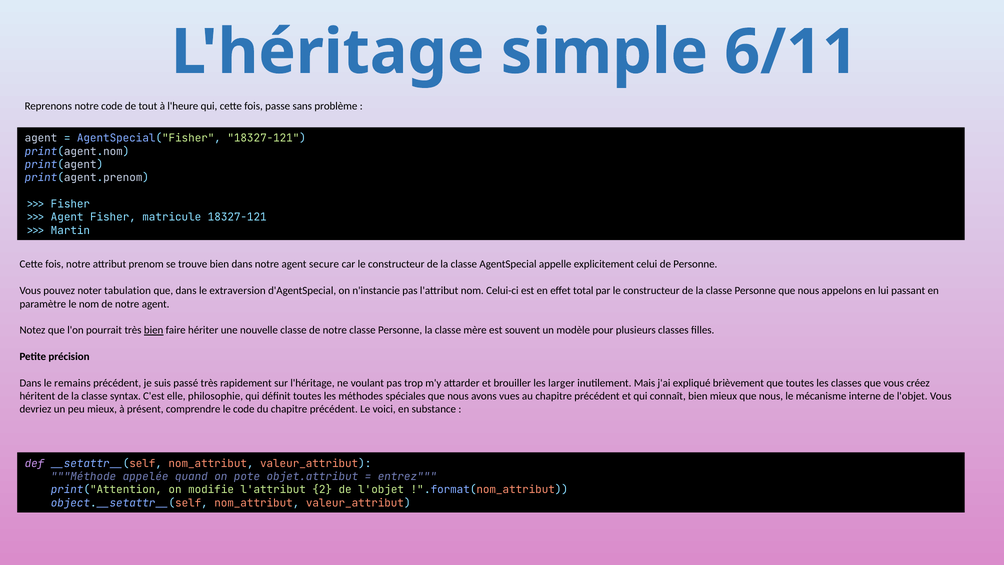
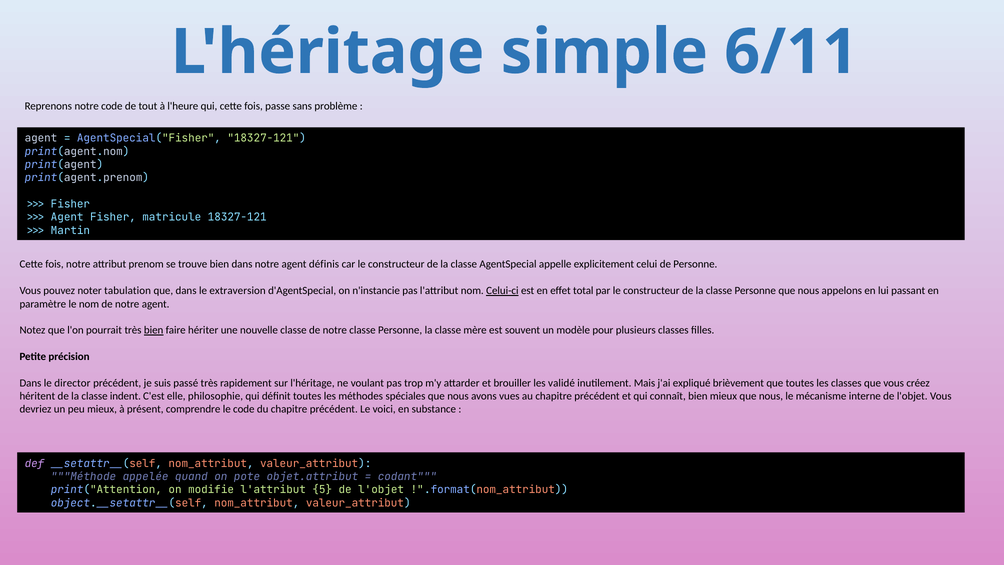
secure: secure -> définis
Celui-ci underline: none -> present
remains: remains -> director
larger: larger -> validé
syntax: syntax -> indent
entrez: entrez -> codant
2: 2 -> 5
